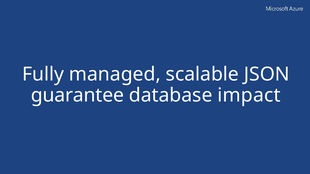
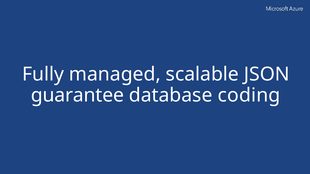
impact: impact -> coding
